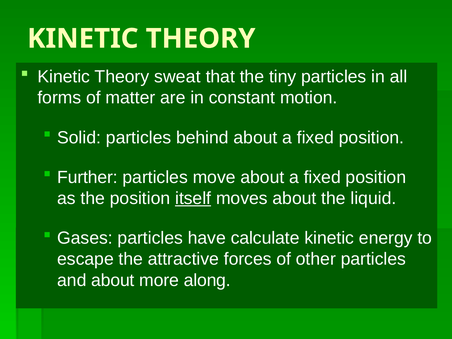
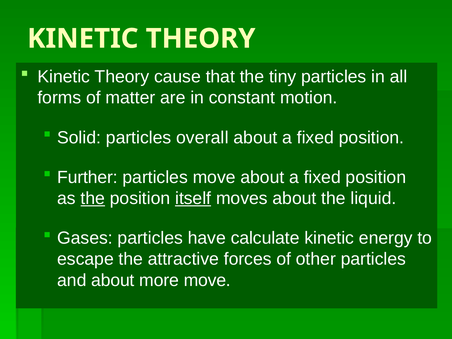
sweat: sweat -> cause
behind: behind -> overall
the at (93, 198) underline: none -> present
more along: along -> move
